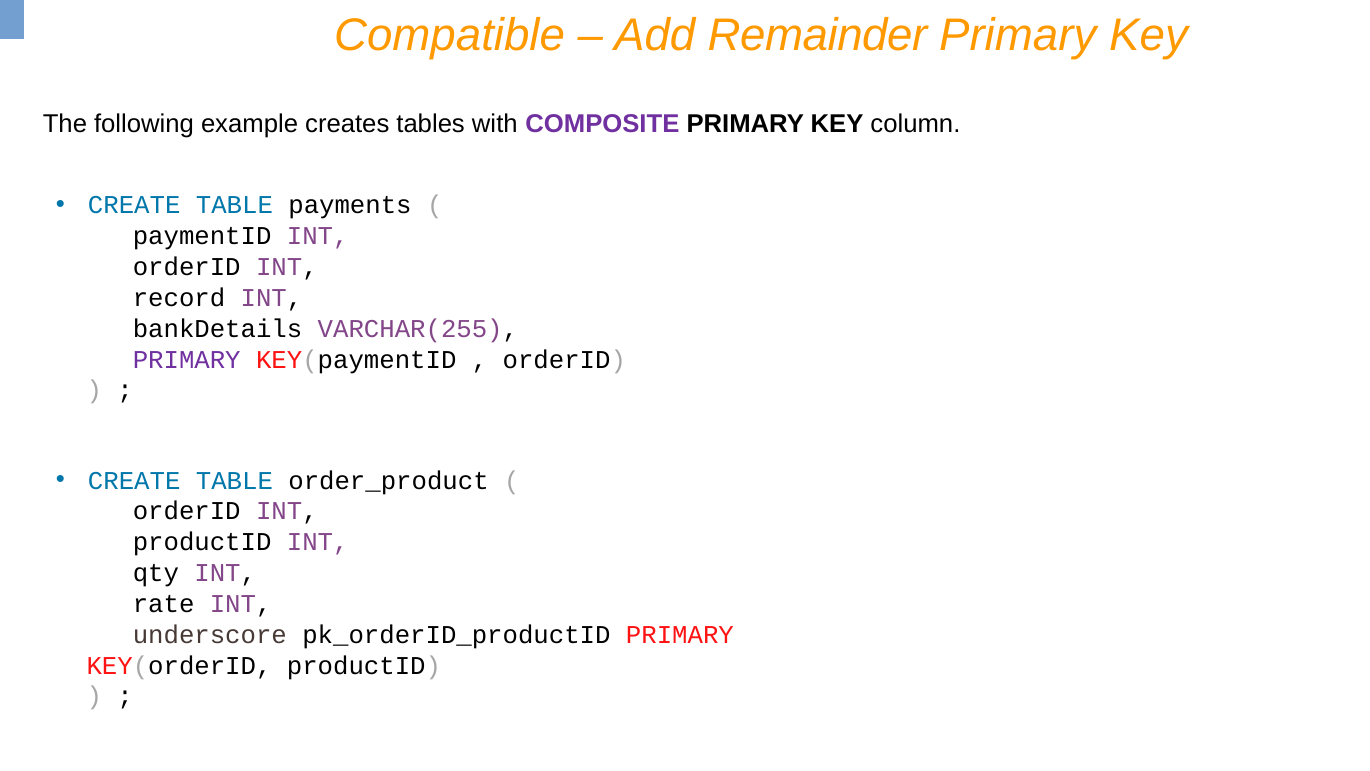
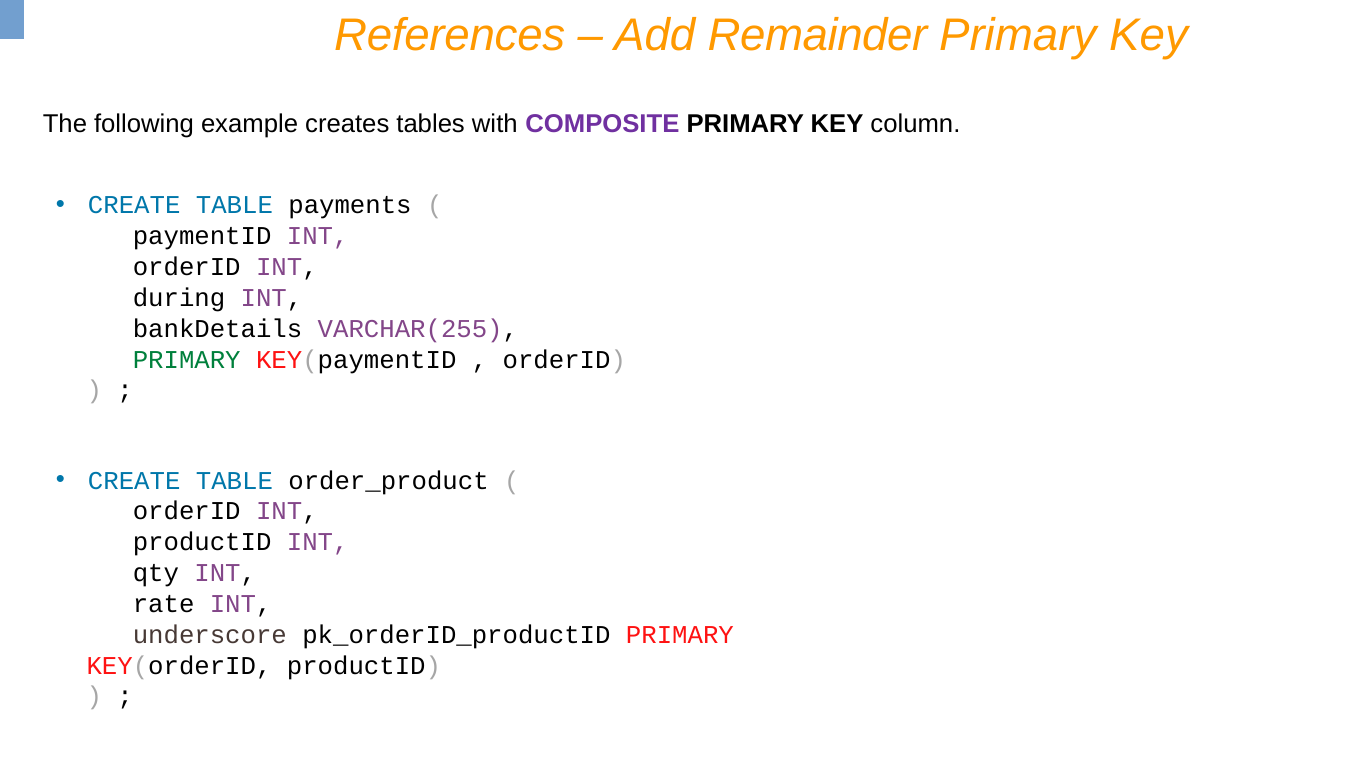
Compatible: Compatible -> References
record: record -> during
PRIMARY at (187, 359) colour: purple -> green
